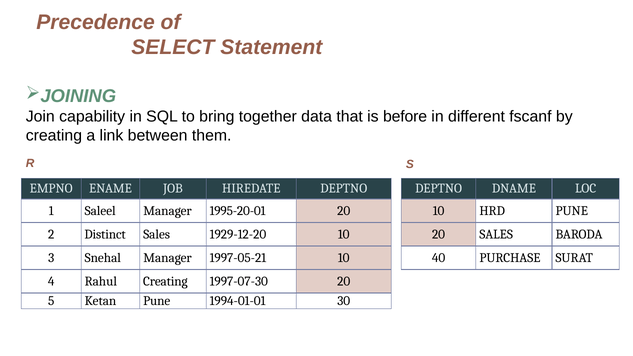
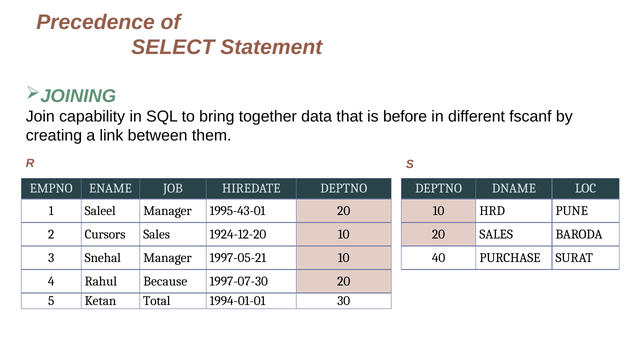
1995-20-01: 1995-20-01 -> 1995-43-01
Distinct: Distinct -> Cursors
1929-12-20: 1929-12-20 -> 1924-12-20
Rahul Creating: Creating -> Because
Ketan Pune: Pune -> Total
